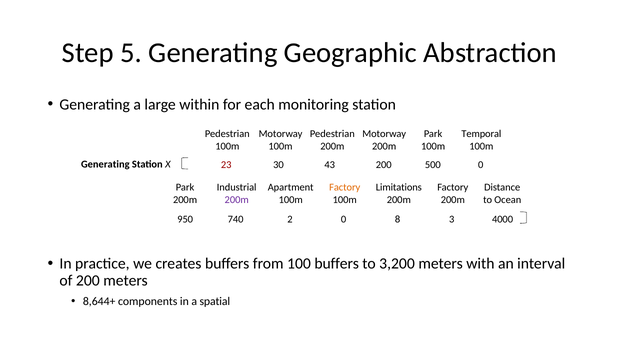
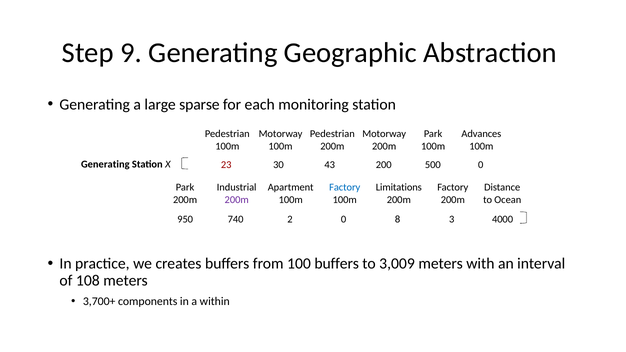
5: 5 -> 9
within: within -> sparse
Temporal: Temporal -> Advances
Factory at (345, 187) colour: orange -> blue
3,200: 3,200 -> 3,009
of 200: 200 -> 108
8,644+: 8,644+ -> 3,700+
spatial: spatial -> within
